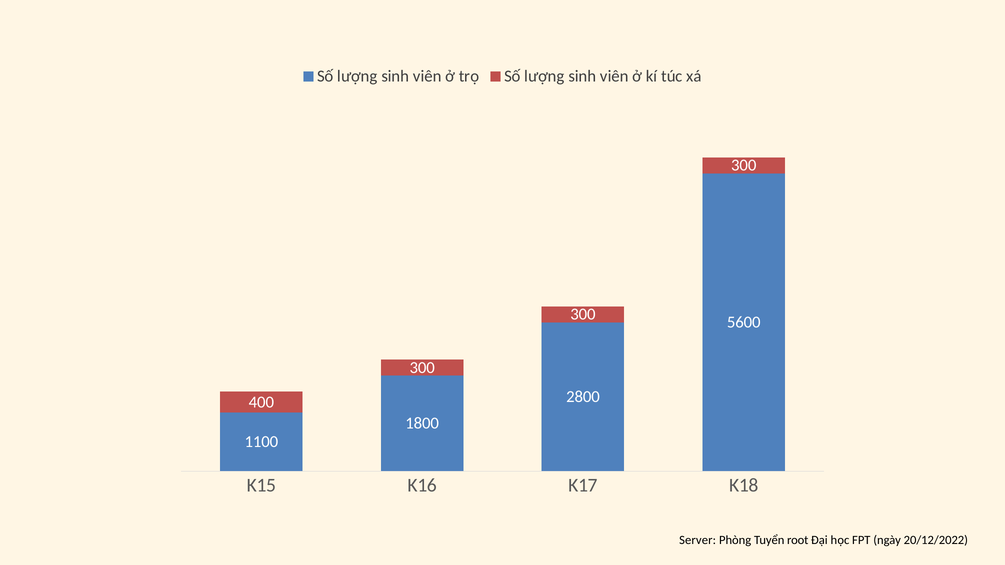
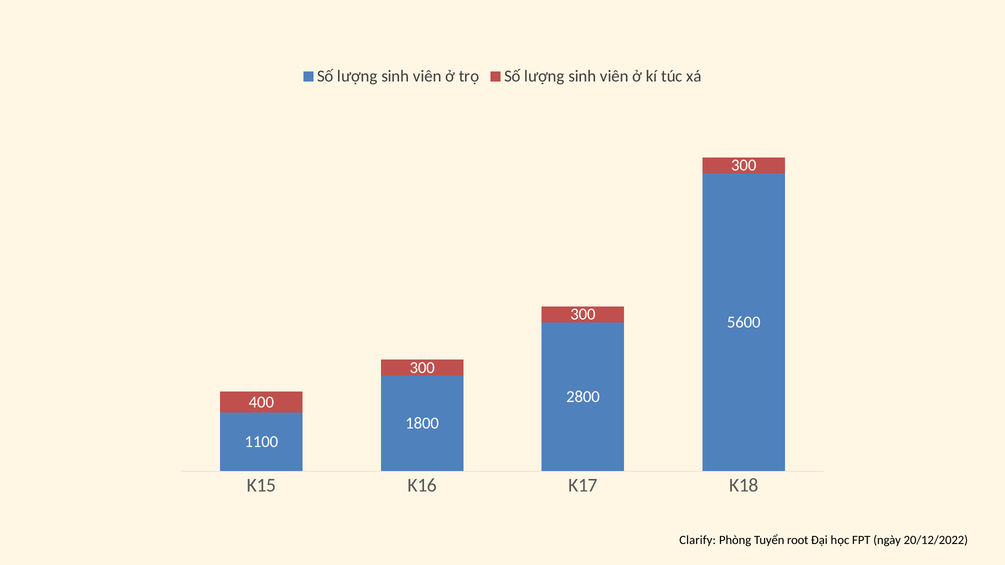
Server: Server -> Clarify
